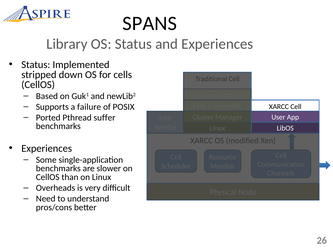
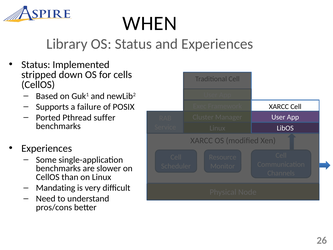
SPANS: SPANS -> WHEN
Overheads: Overheads -> Mandating
